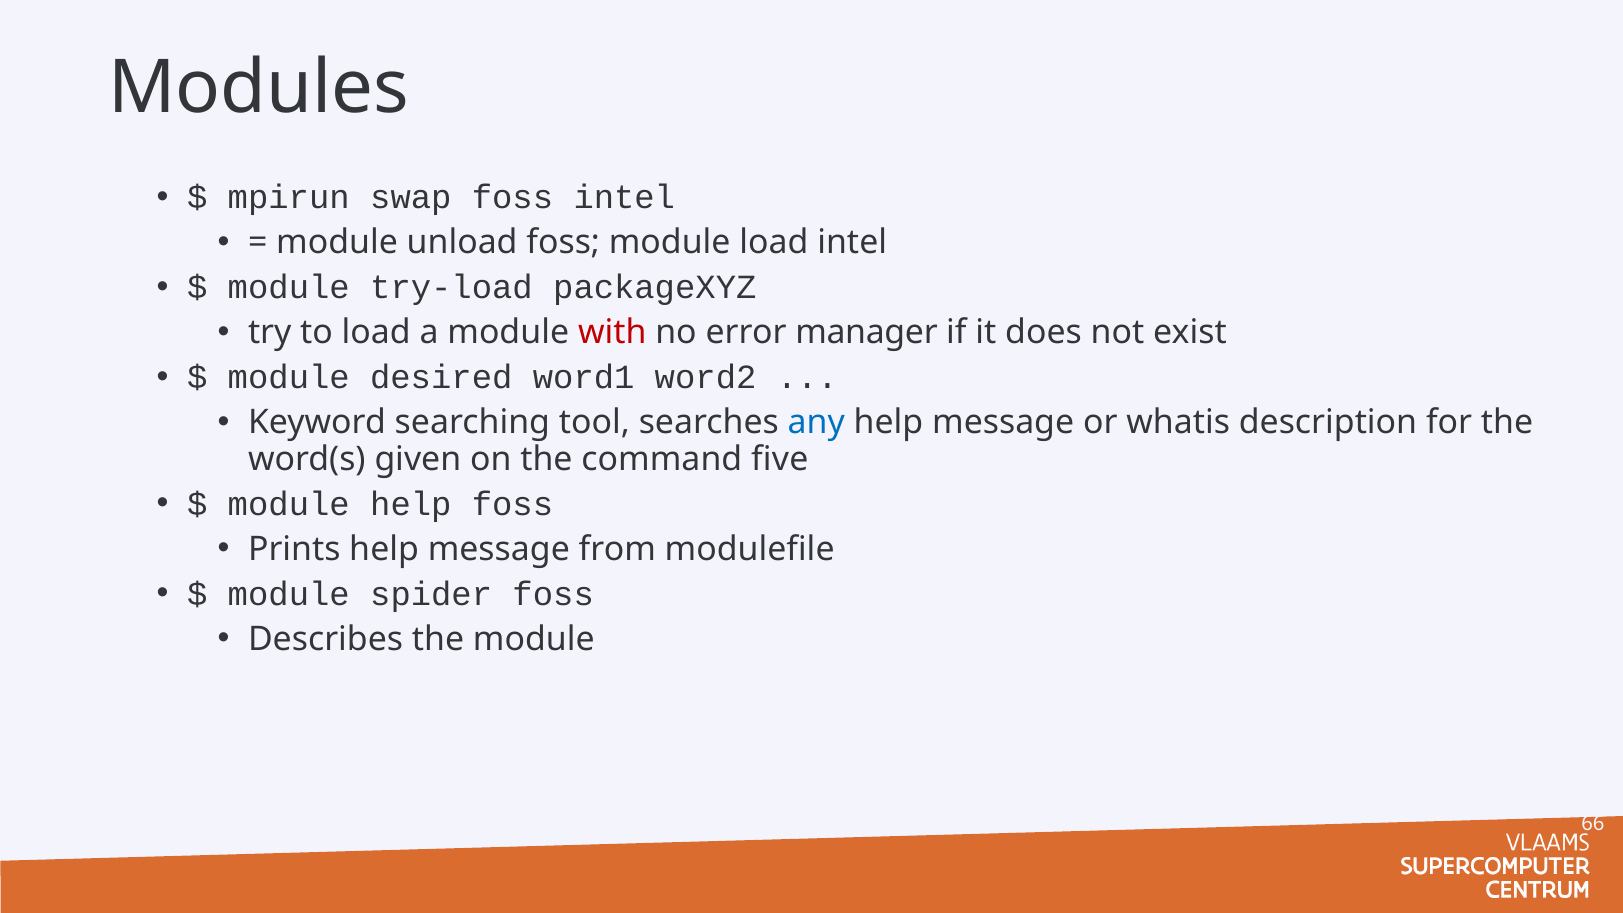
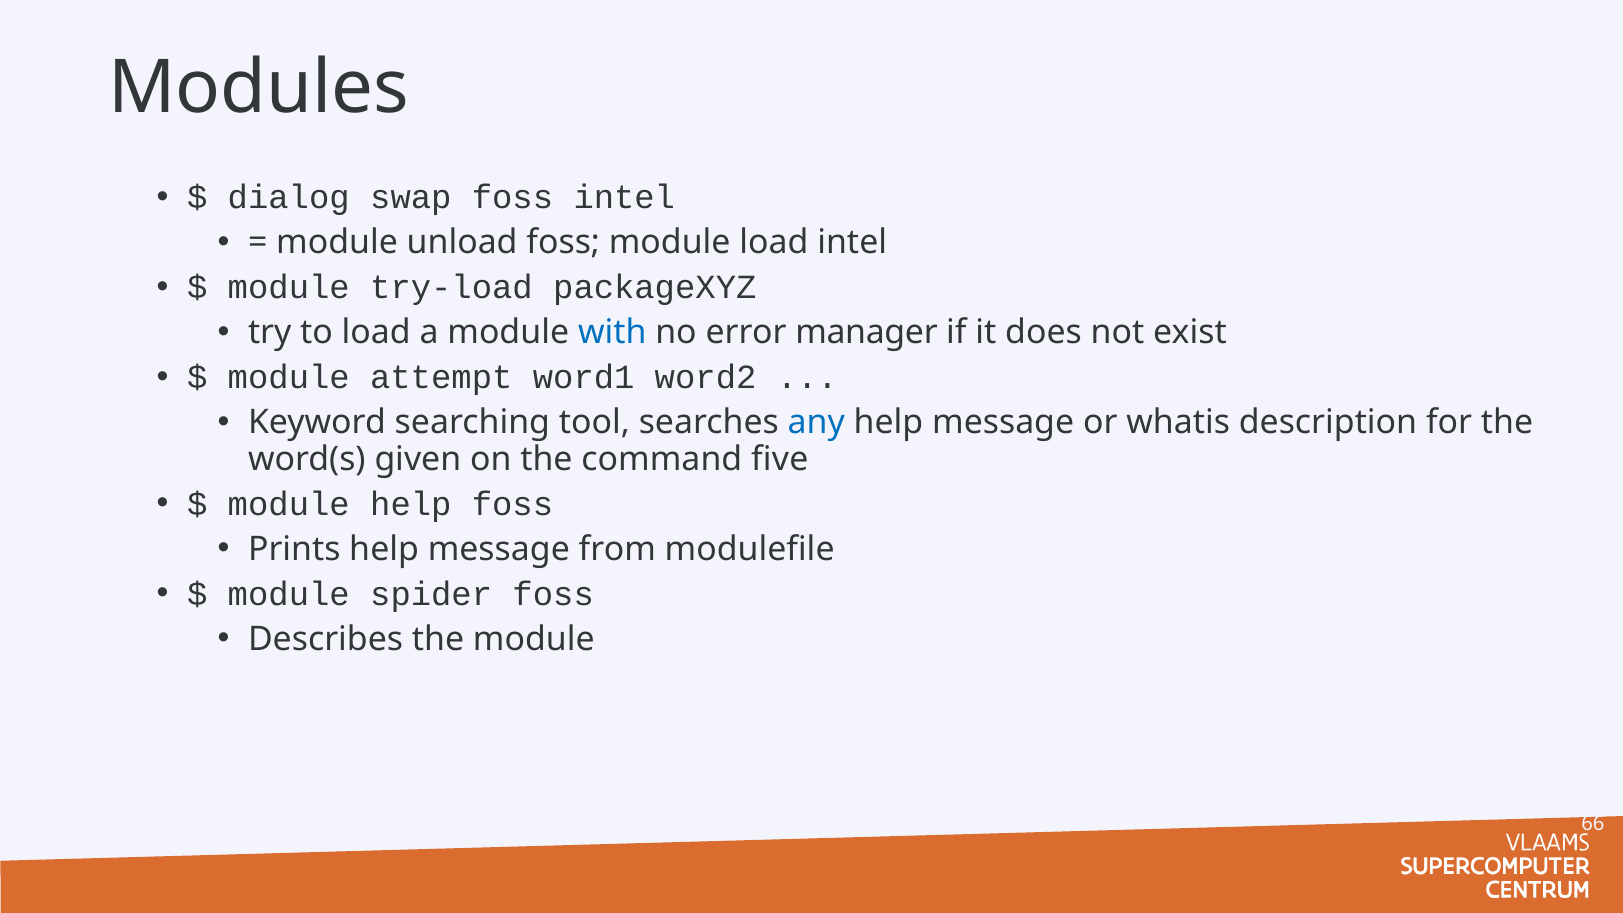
mpirun: mpirun -> dialog
with colour: red -> blue
desired: desired -> attempt
